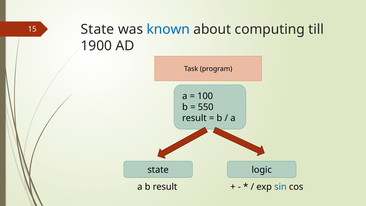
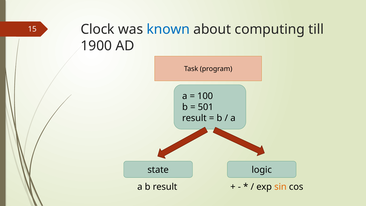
15 State: State -> Clock
550: 550 -> 501
sin colour: blue -> orange
